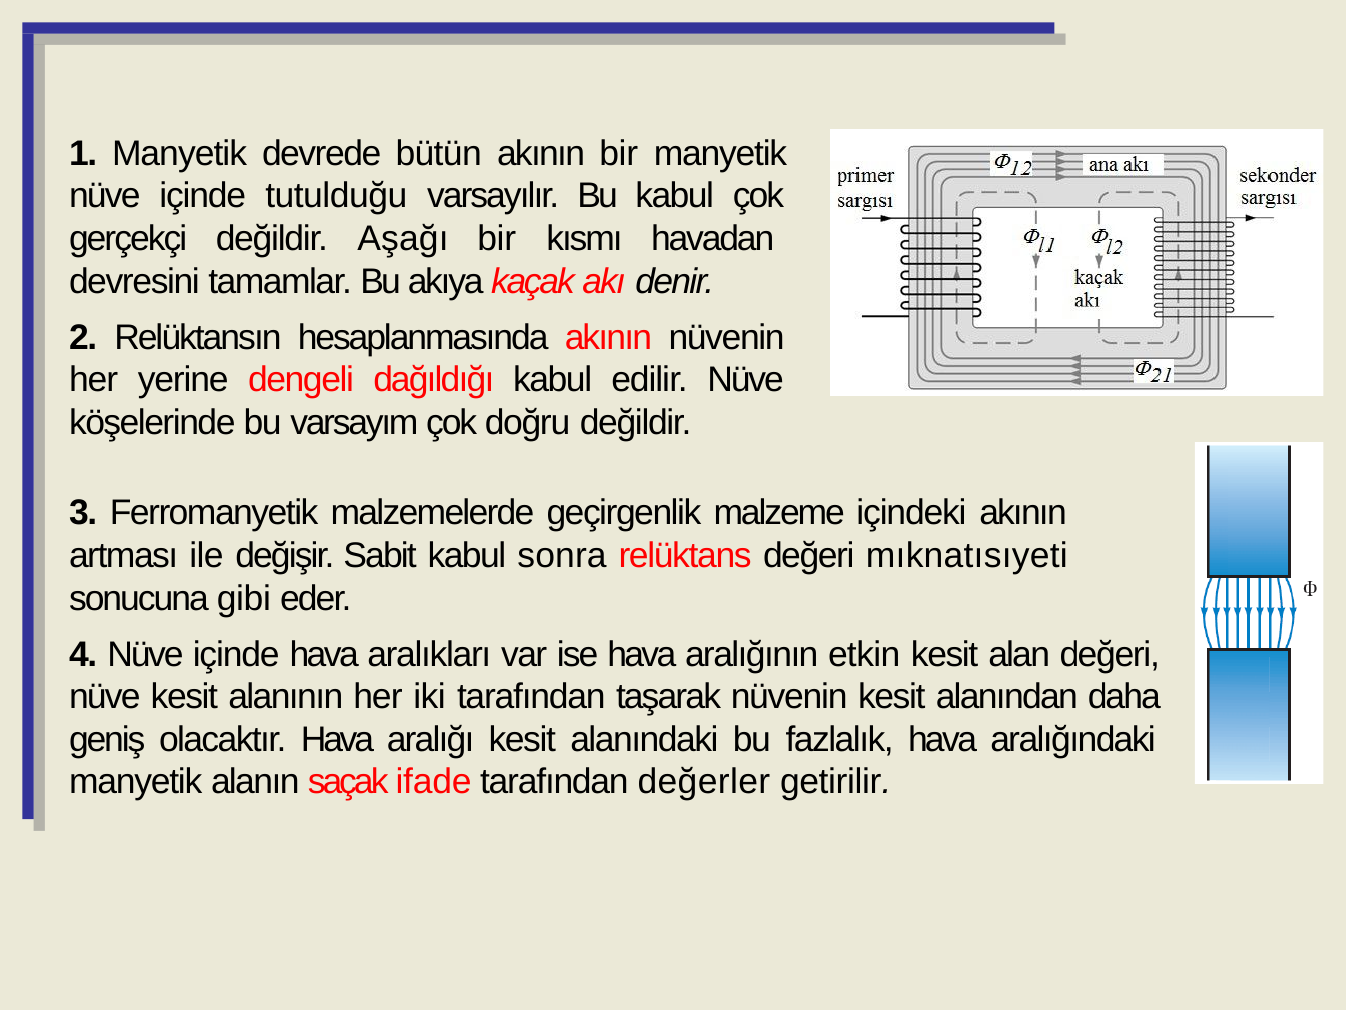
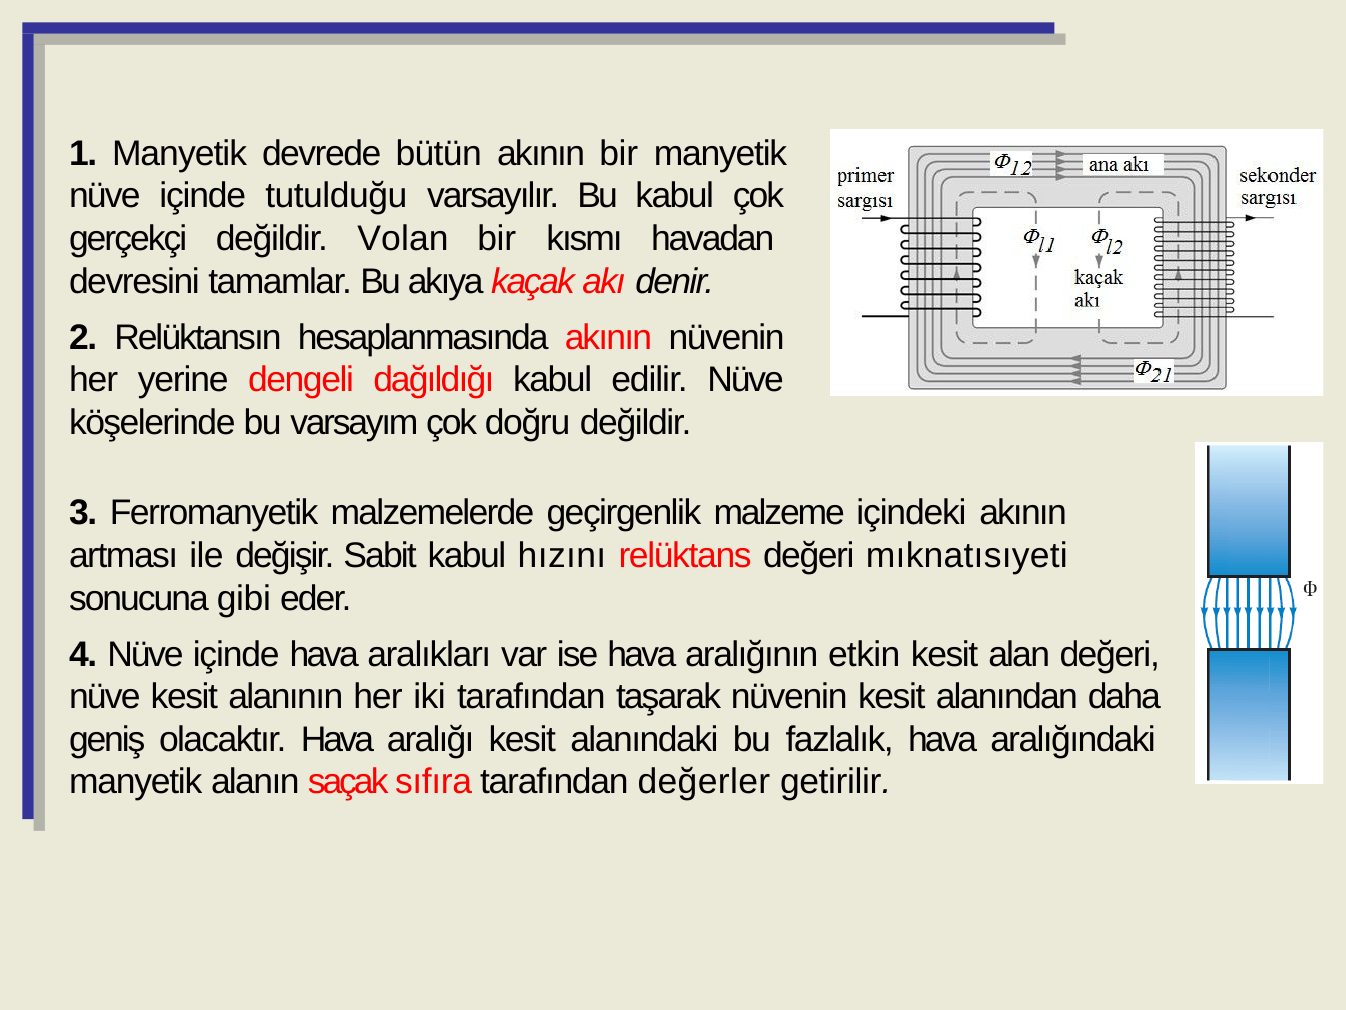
Aşağı: Aşağı -> Volan
sonra: sonra -> hızını
ifade: ifade -> sıfıra
